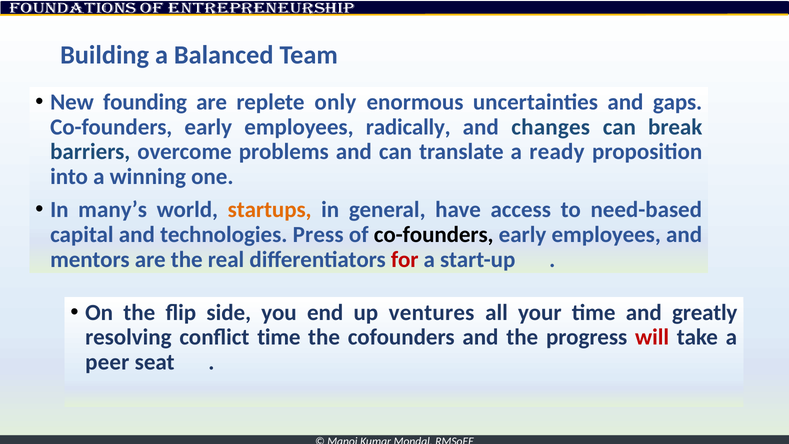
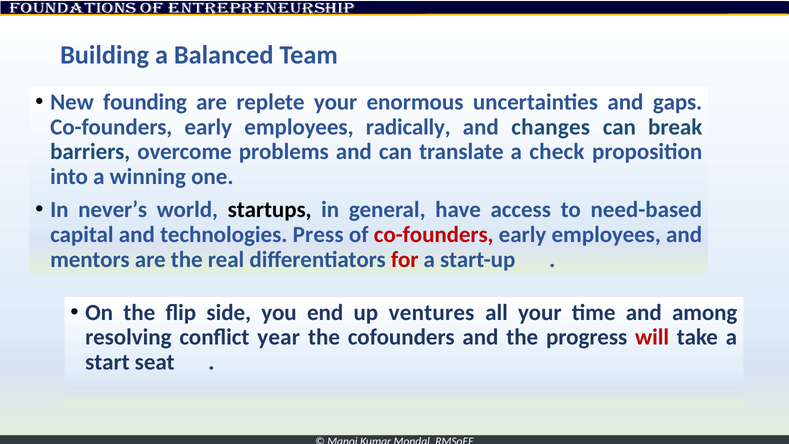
replete only: only -> your
ready: ready -> check
many’s: many’s -> never’s
startups colour: orange -> black
co-founders at (434, 235) colour: black -> red
greatly: greatly -> among
conflict time: time -> year
peer: peer -> start
